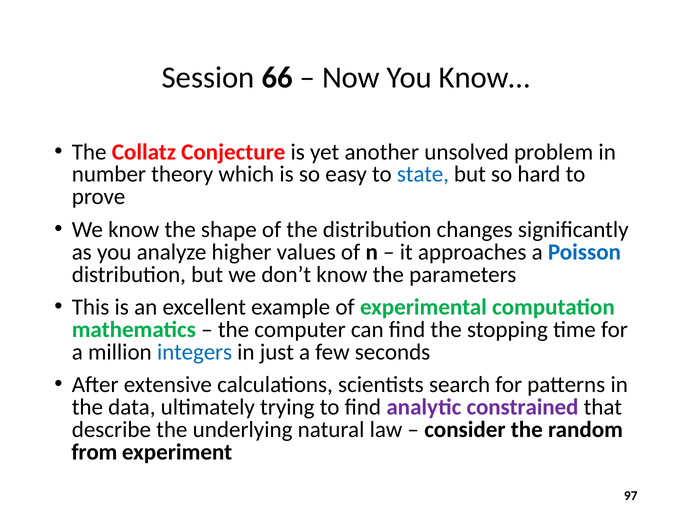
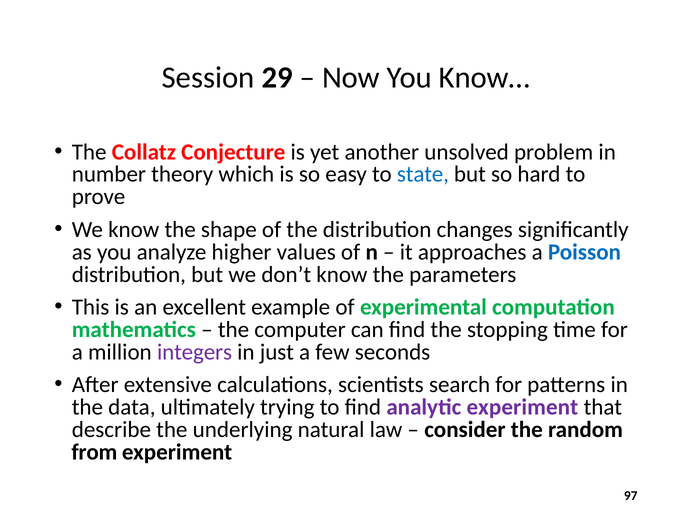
66: 66 -> 29
integers colour: blue -> purple
analytic constrained: constrained -> experiment
